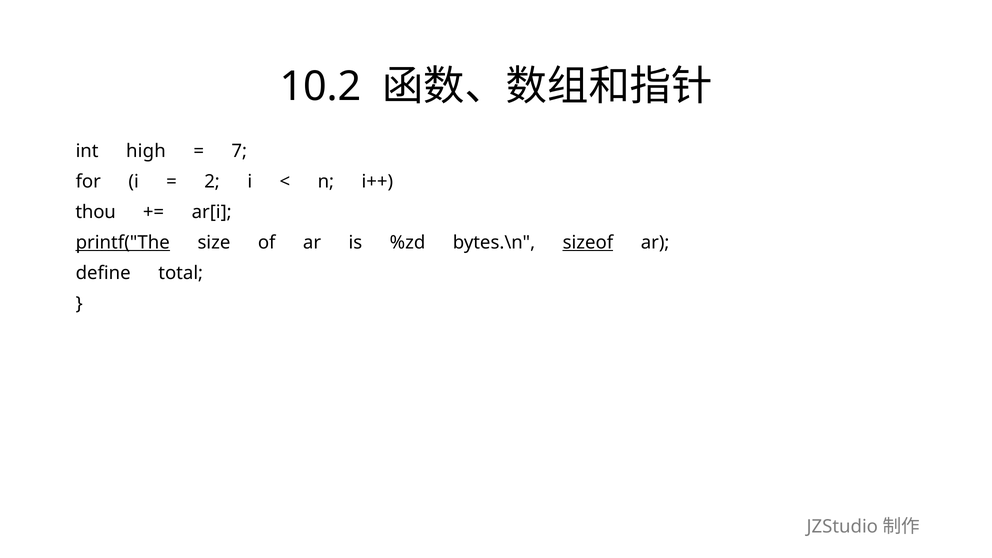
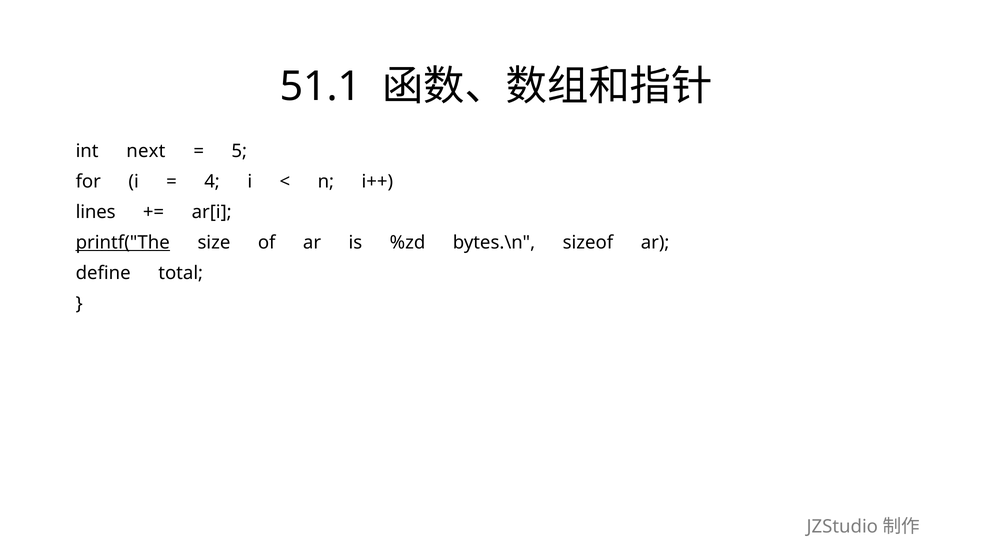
10.2: 10.2 -> 51.1
high: high -> next
7: 7 -> 5
2: 2 -> 4
thou: thou -> lines
sizeof underline: present -> none
